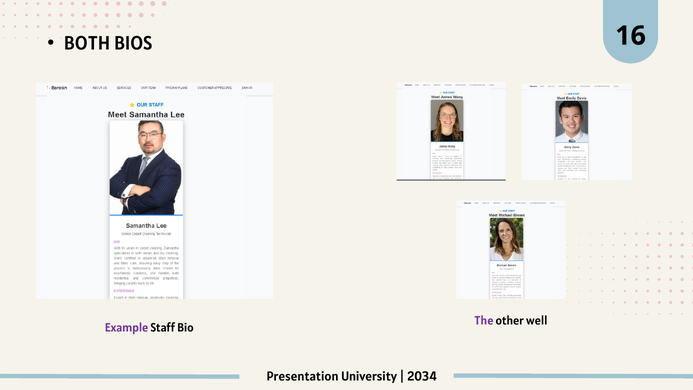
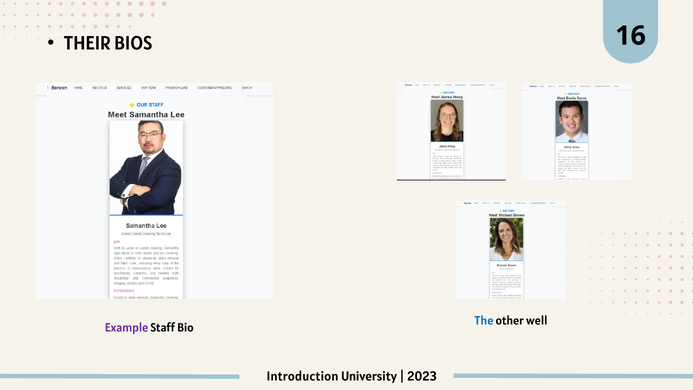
BOTH: BOTH -> THEIR
The colour: purple -> blue
Presentation: Presentation -> Introduction
2034: 2034 -> 2023
